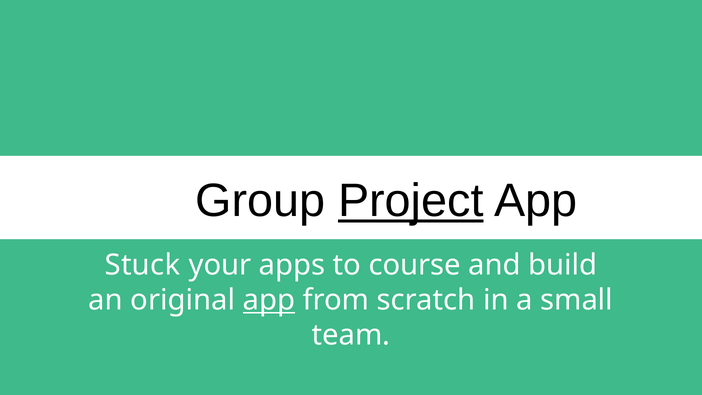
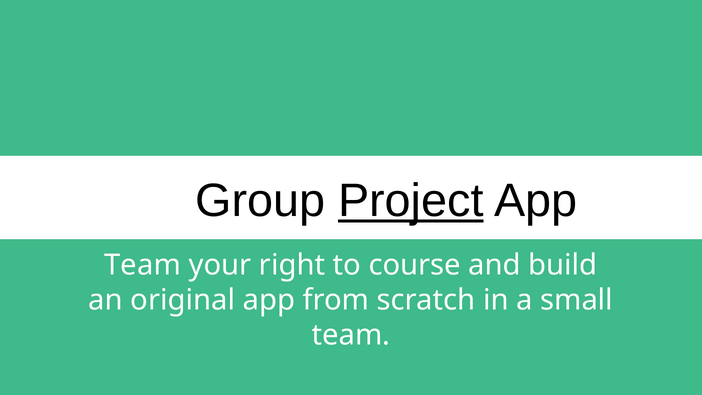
Stuck at (142, 265): Stuck -> Team
apps: apps -> right
app at (269, 300) underline: present -> none
